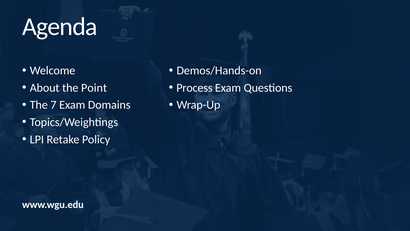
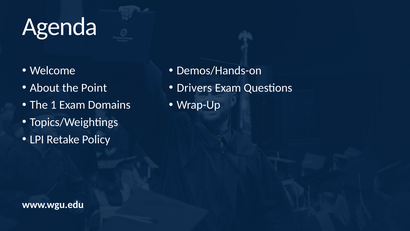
Process: Process -> Drivers
7: 7 -> 1
